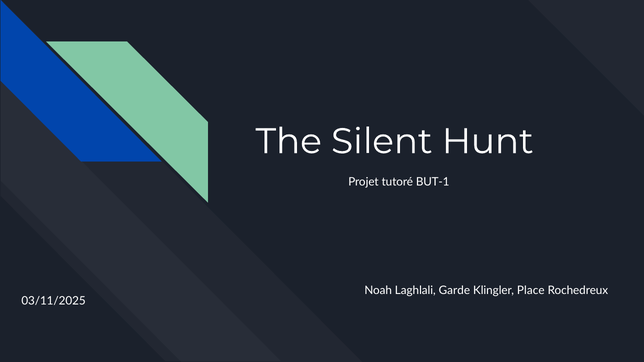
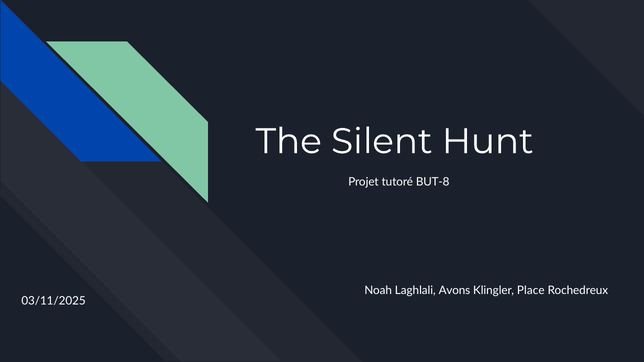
BUT-1: BUT-1 -> BUT-8
Garde: Garde -> Avons
